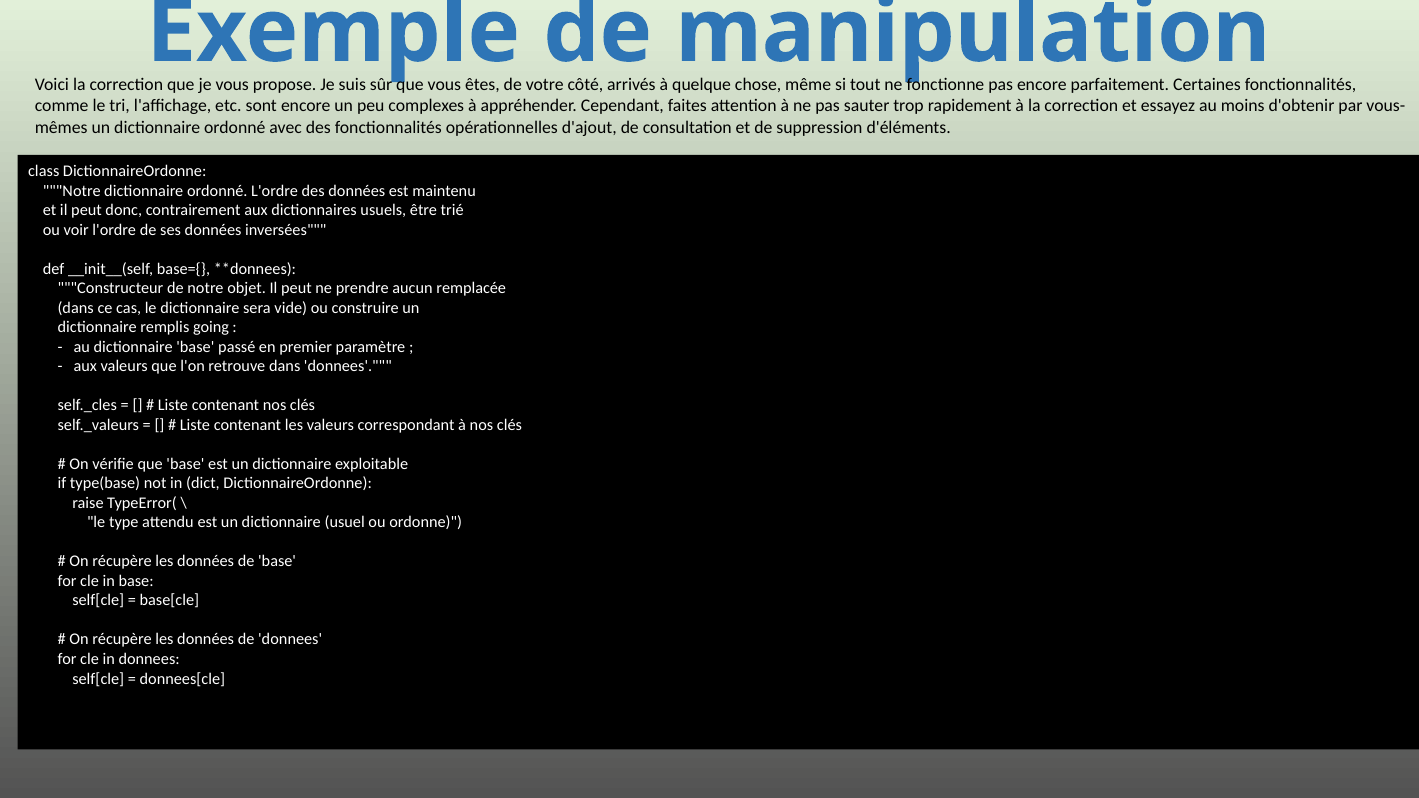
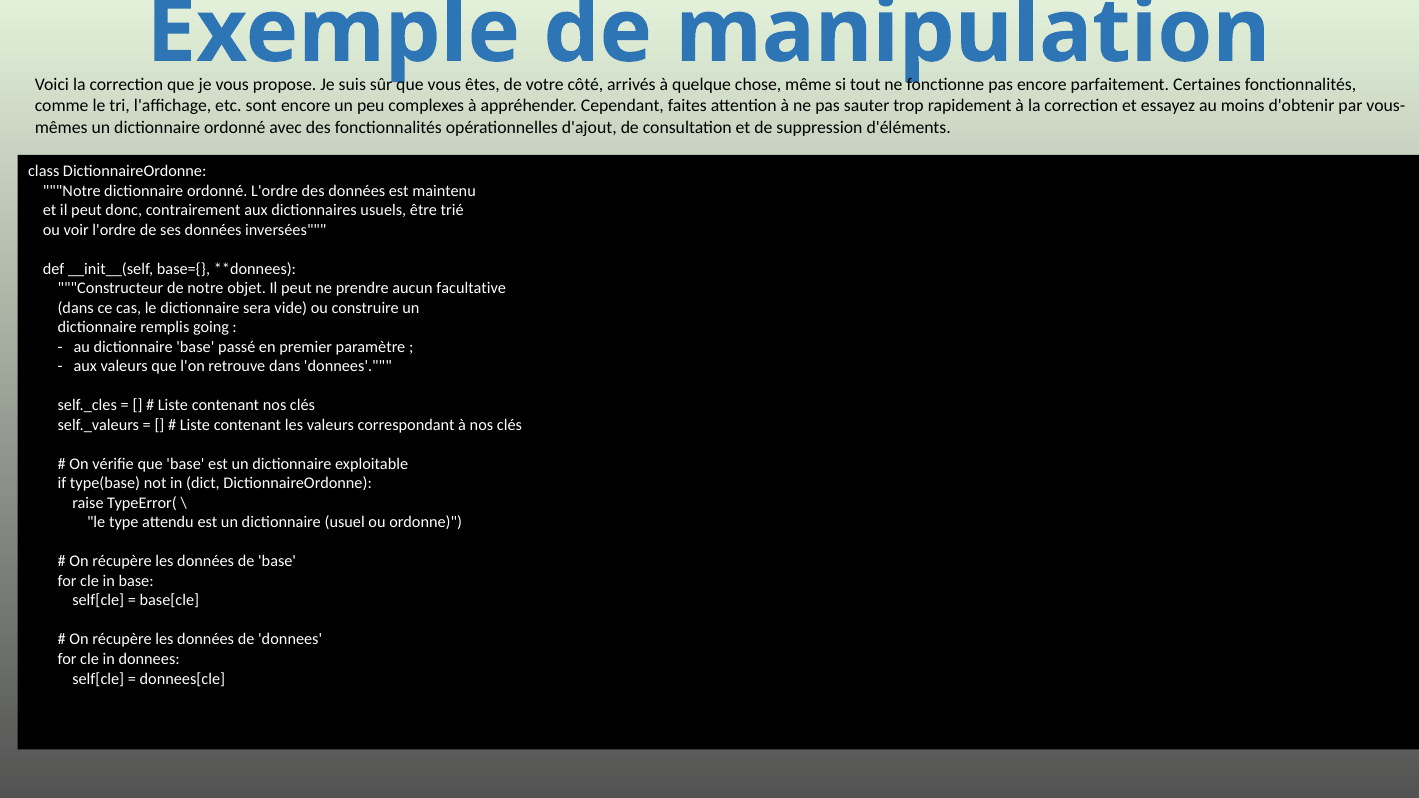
remplacée: remplacée -> facultative
